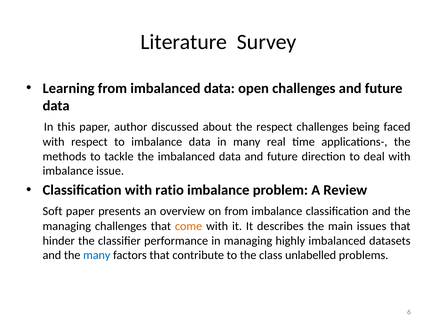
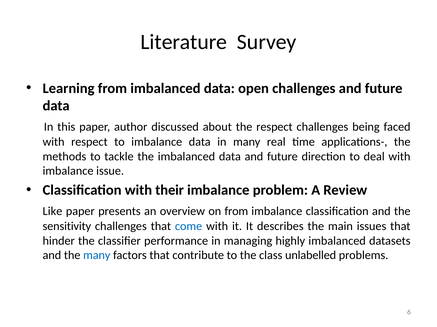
ratio: ratio -> their
Soft: Soft -> Like
managing at (67, 227): managing -> sensitivity
come colour: orange -> blue
